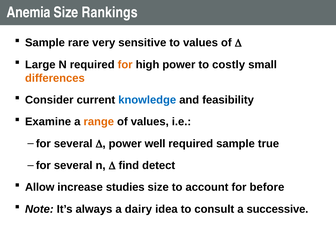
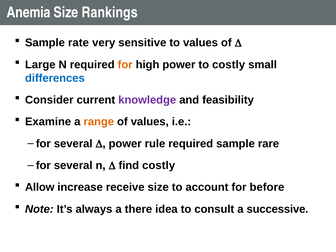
rare: rare -> rate
differences colour: orange -> blue
knowledge colour: blue -> purple
well: well -> rule
true: true -> rare
find detect: detect -> costly
studies: studies -> receive
dairy: dairy -> there
